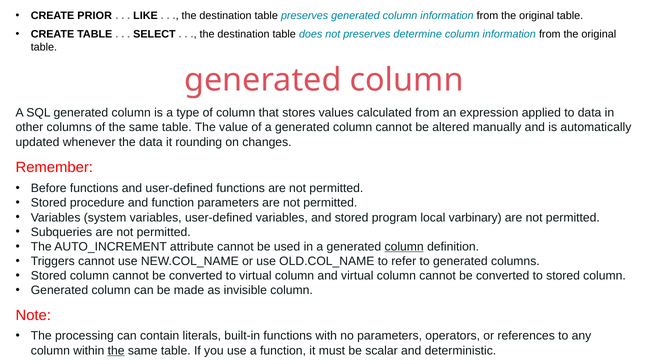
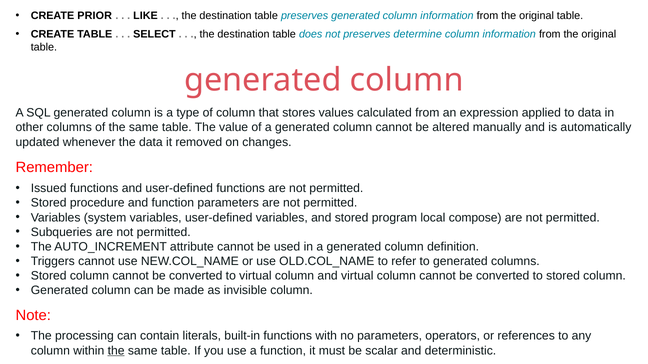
rounding: rounding -> removed
Before: Before -> Issued
varbinary: varbinary -> compose
column at (404, 247) underline: present -> none
